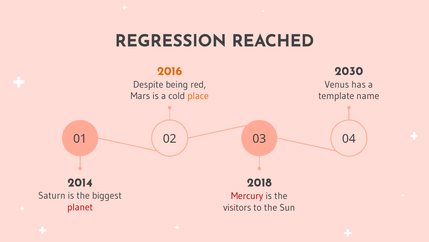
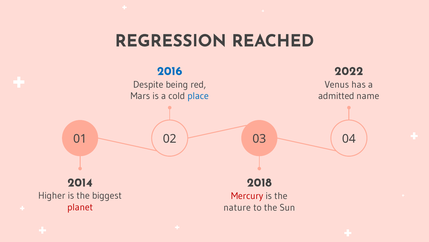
2016 colour: orange -> blue
2030: 2030 -> 2022
place colour: orange -> blue
template: template -> admitted
Saturn: Saturn -> Higher
visitors: visitors -> nature
